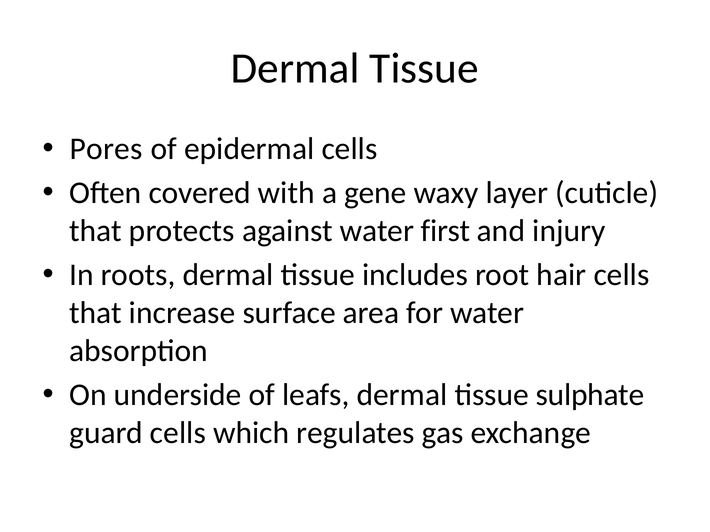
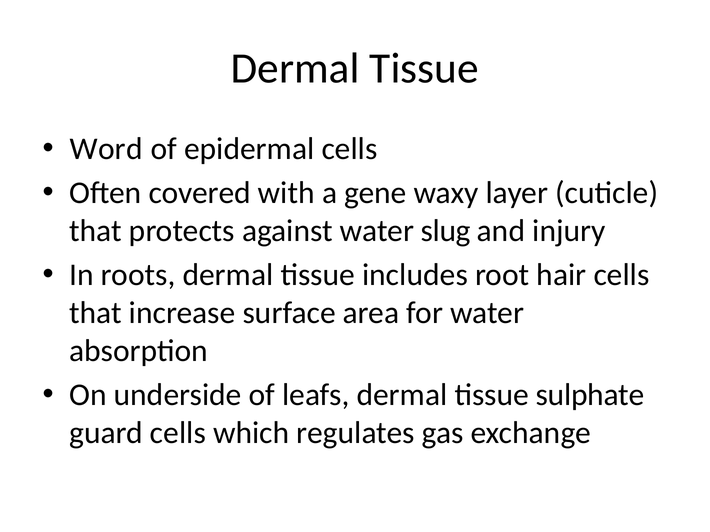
Pores: Pores -> Word
first: first -> slug
